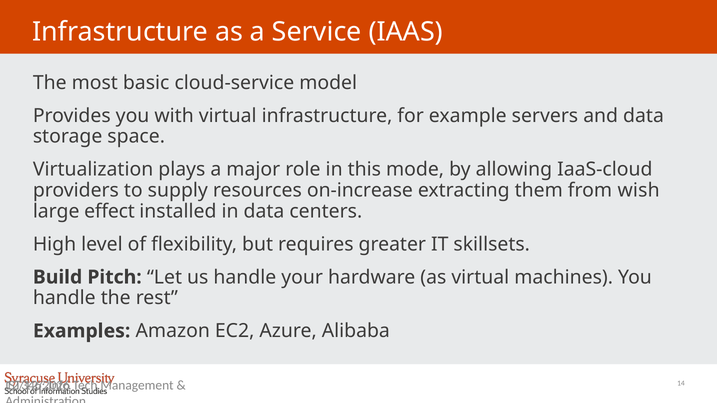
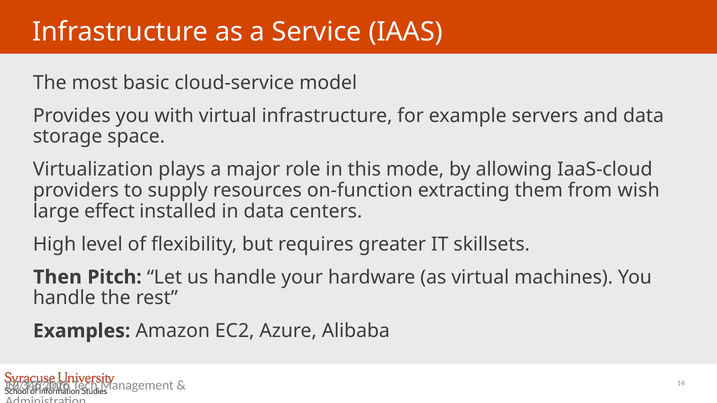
on-increase: on-increase -> on-function
Build: Build -> Then
